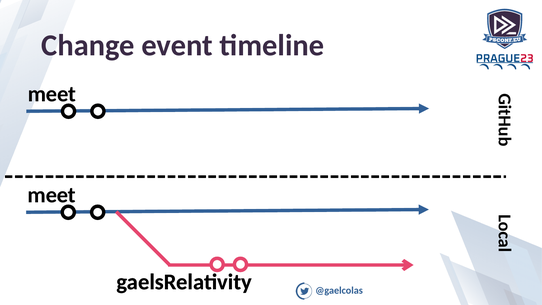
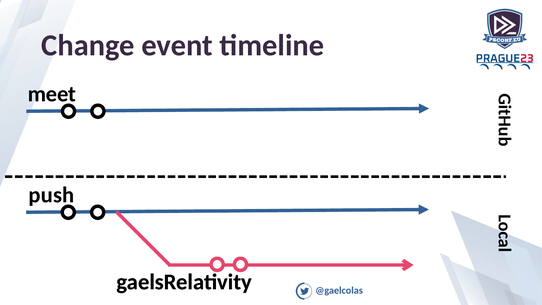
meet at (52, 195): meet -> push
